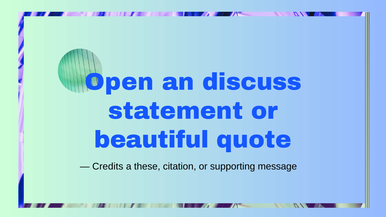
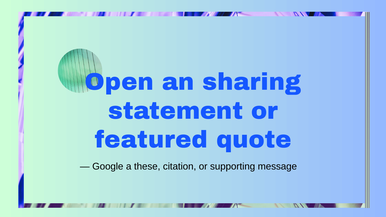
discuss: discuss -> sharing
beautiful: beautiful -> featured
Credits: Credits -> Google
